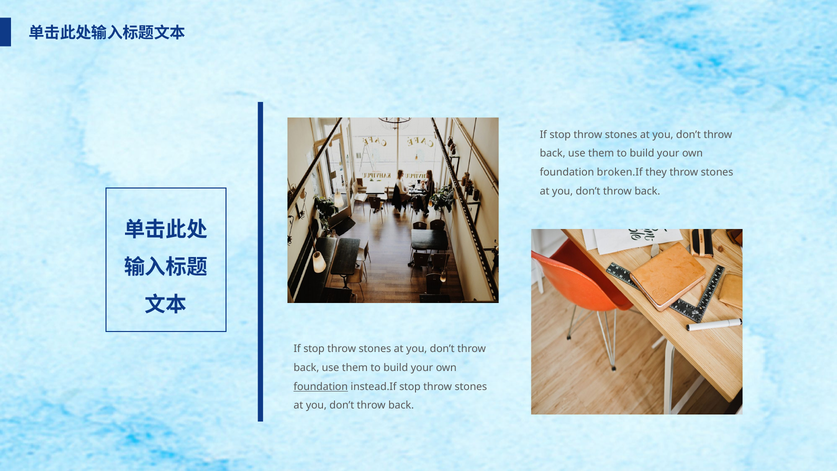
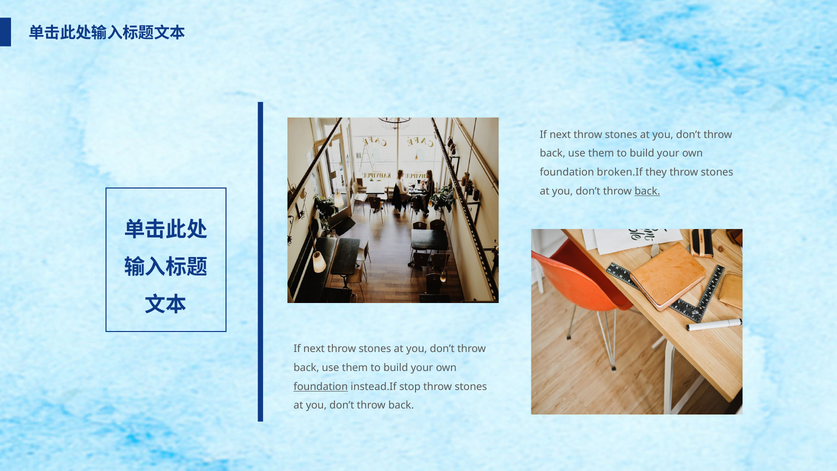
stop at (560, 135): stop -> next
back at (647, 191) underline: none -> present
stop at (314, 349): stop -> next
